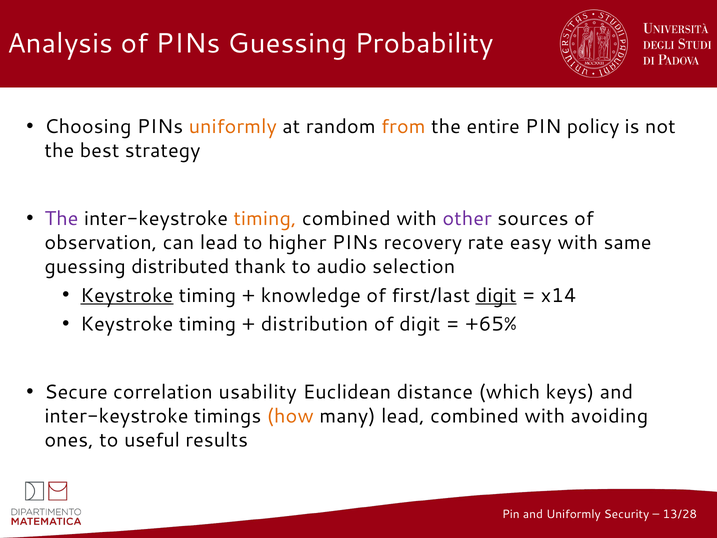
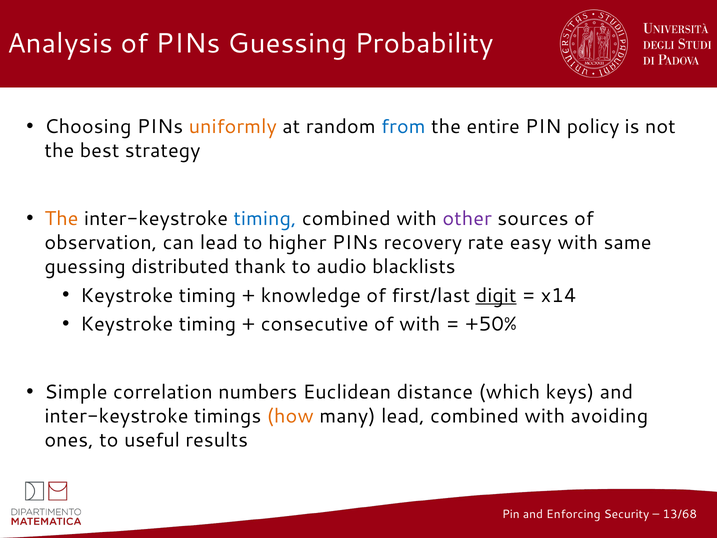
from colour: orange -> blue
The at (61, 219) colour: purple -> orange
timing at (265, 219) colour: orange -> blue
selection: selection -> blacklists
Keystroke at (127, 295) underline: present -> none
distribution: distribution -> consecutive
of digit: digit -> with
+65%: +65% -> +50%
Secure: Secure -> Simple
usability: usability -> numbers
and Uniformly: Uniformly -> Enforcing
13/28: 13/28 -> 13/68
